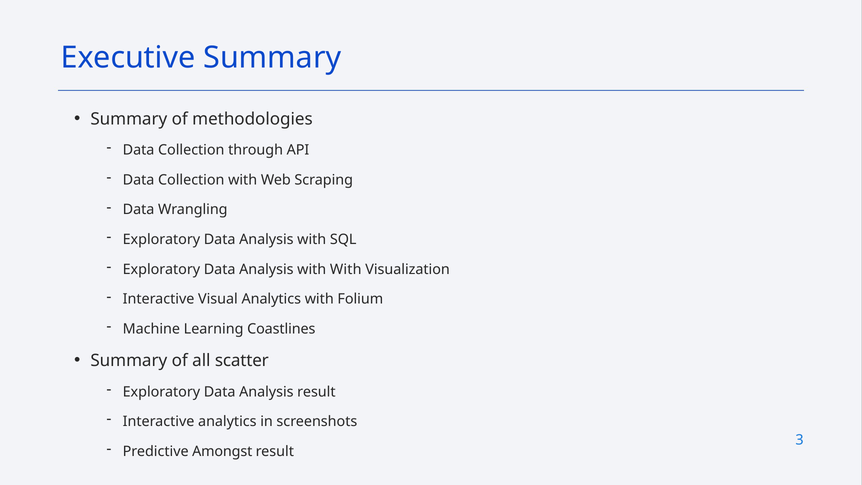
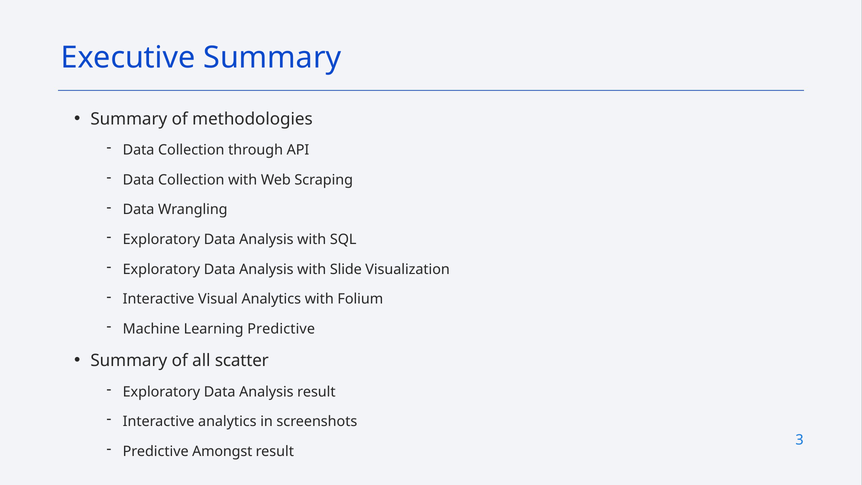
with With: With -> Slide
Learning Coastlines: Coastlines -> Predictive
